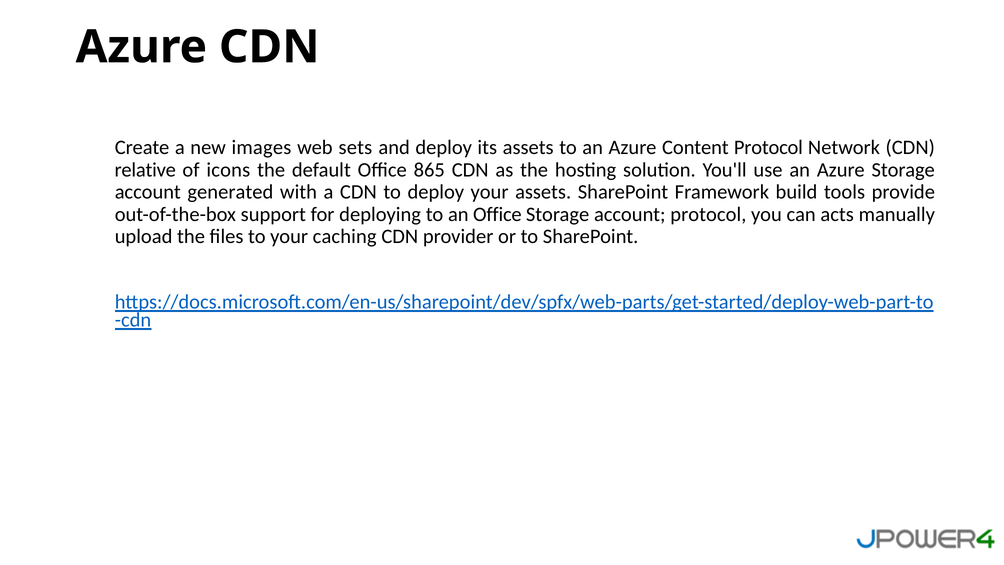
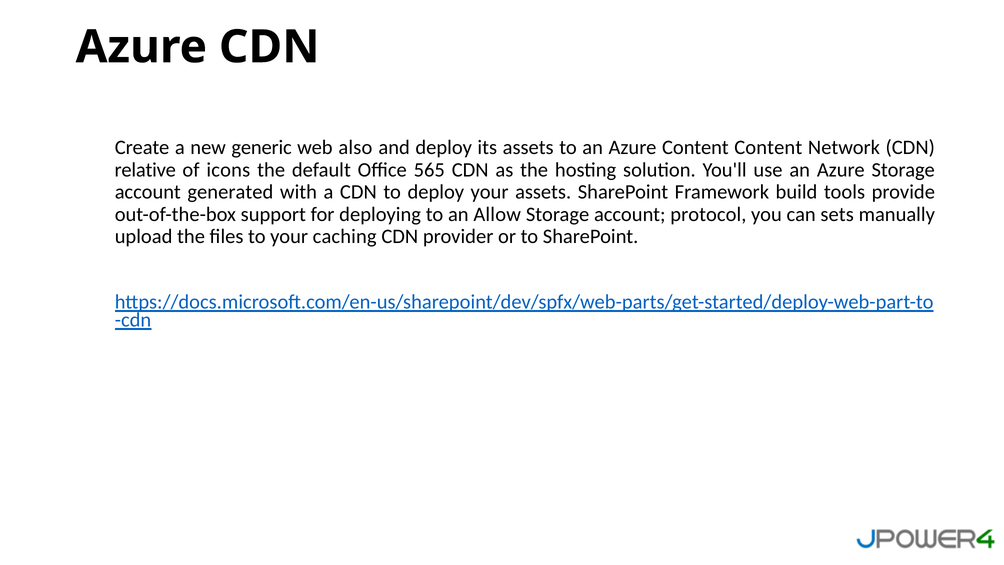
images: images -> generic
sets: sets -> also
Content Protocol: Protocol -> Content
865: 865 -> 565
an Office: Office -> Allow
acts: acts -> sets
